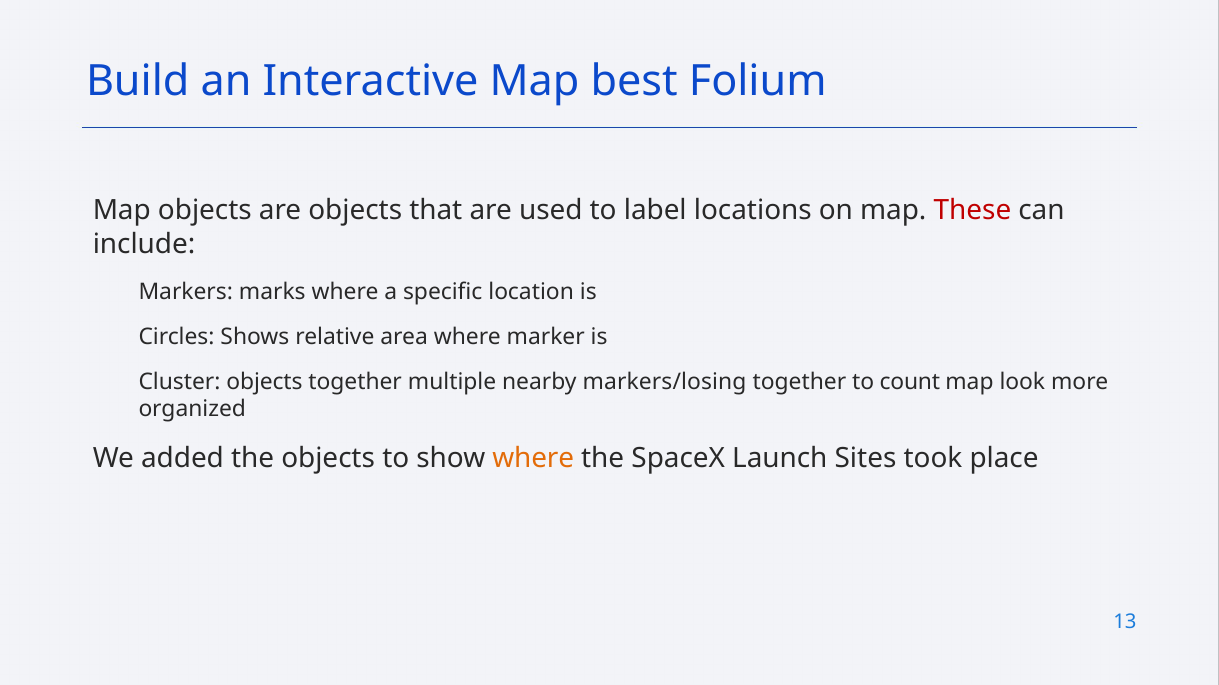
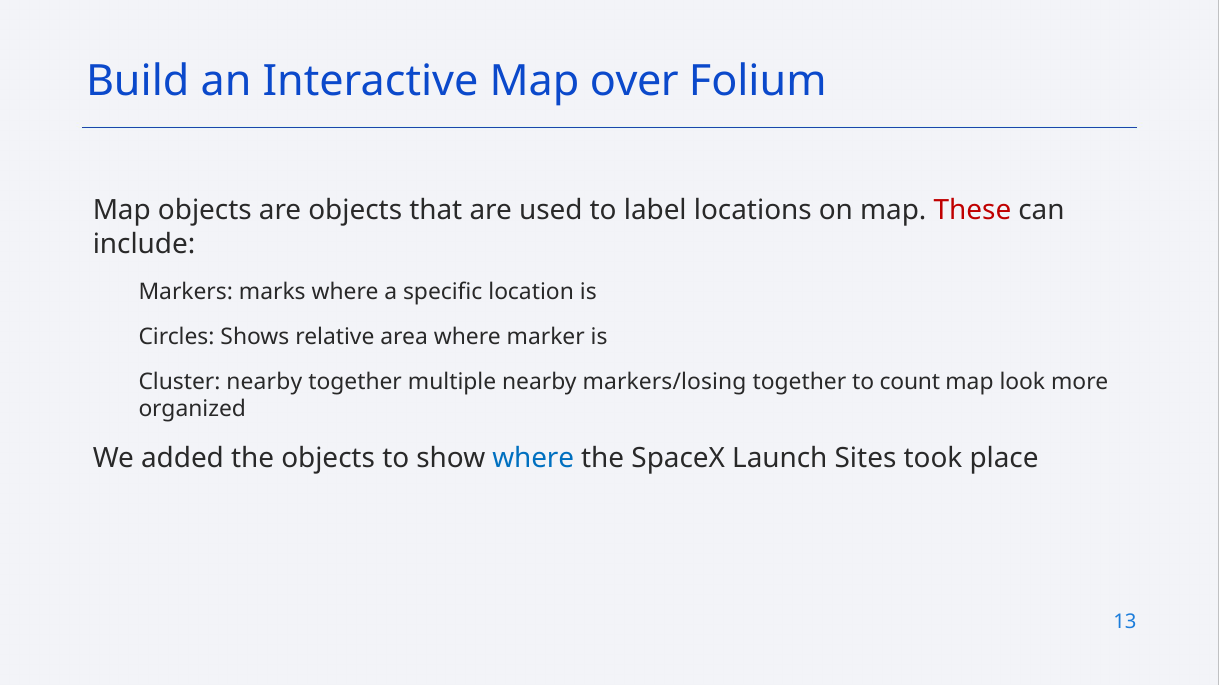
best: best -> over
Cluster objects: objects -> nearby
where at (533, 458) colour: orange -> blue
